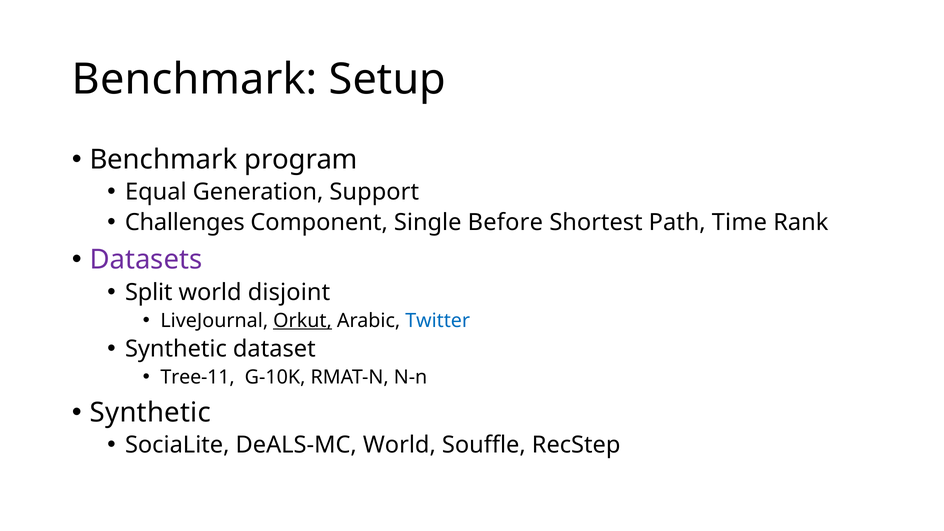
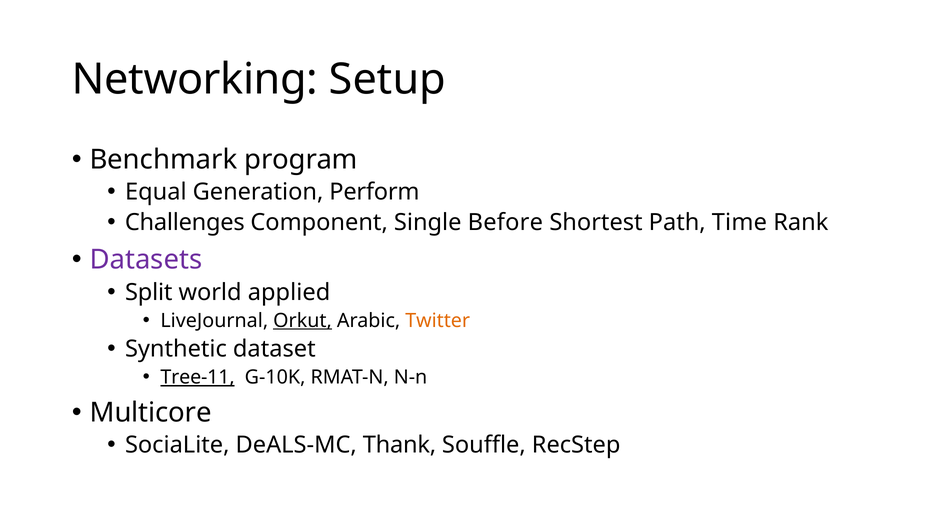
Benchmark at (195, 79): Benchmark -> Networking
Support: Support -> Perform
disjoint: disjoint -> applied
Twitter colour: blue -> orange
Tree-11 underline: none -> present
Synthetic at (150, 412): Synthetic -> Multicore
DeALS-MC World: World -> Thank
